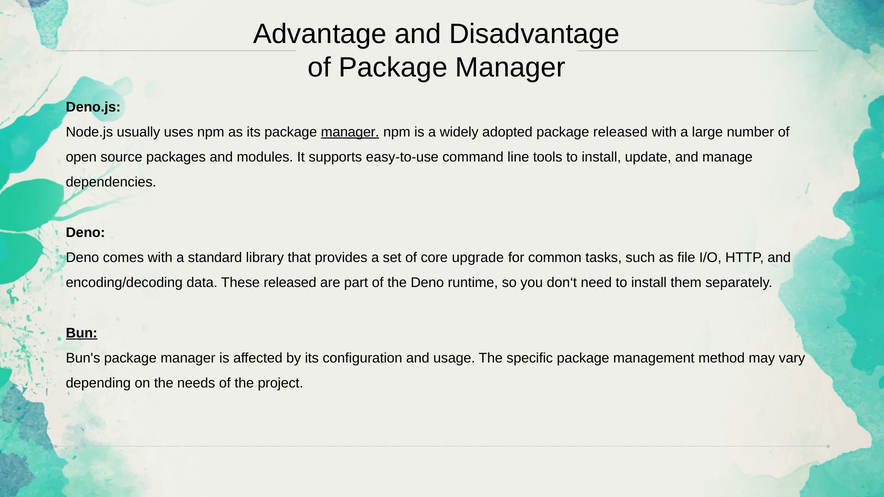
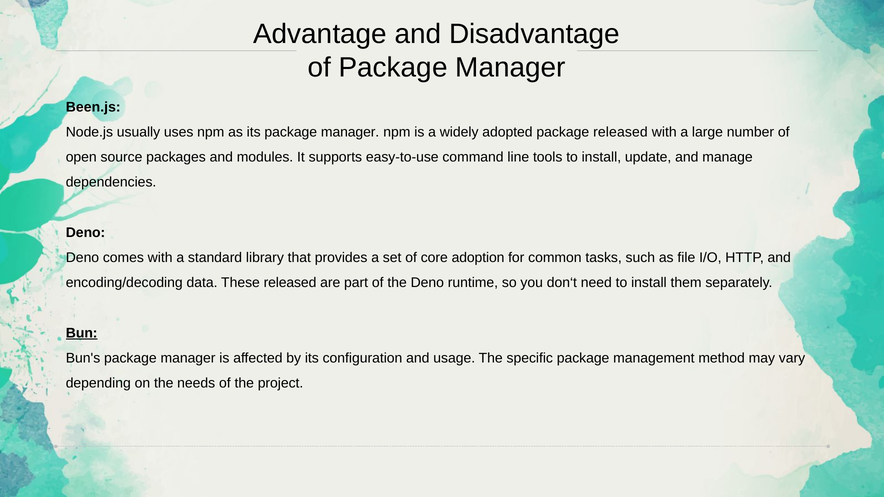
Deno.js: Deno.js -> Been.js
manager at (350, 132) underline: present -> none
upgrade: upgrade -> adoption
